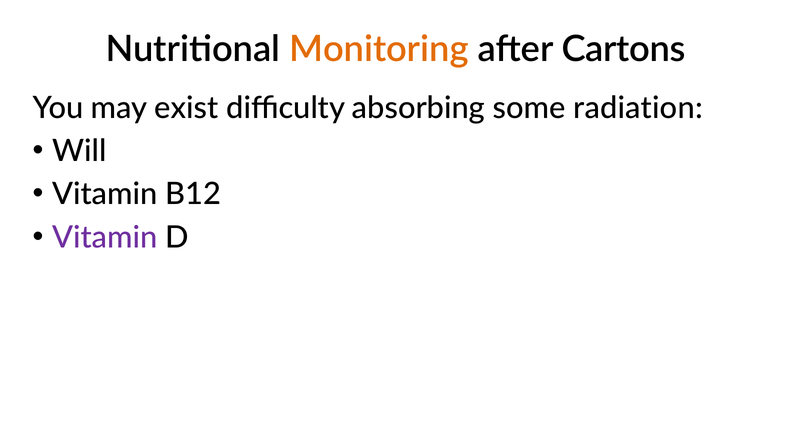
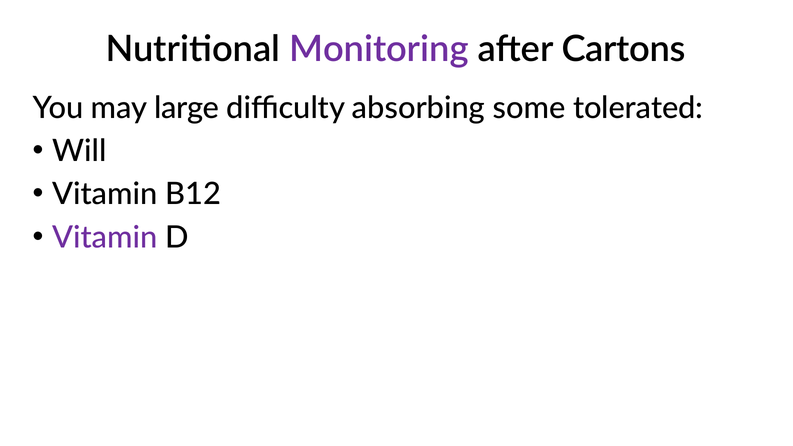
Monitoring colour: orange -> purple
exist: exist -> large
radiation: radiation -> tolerated
